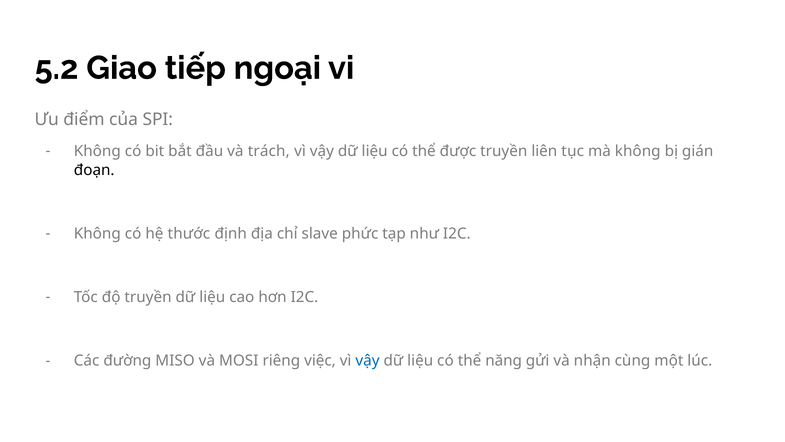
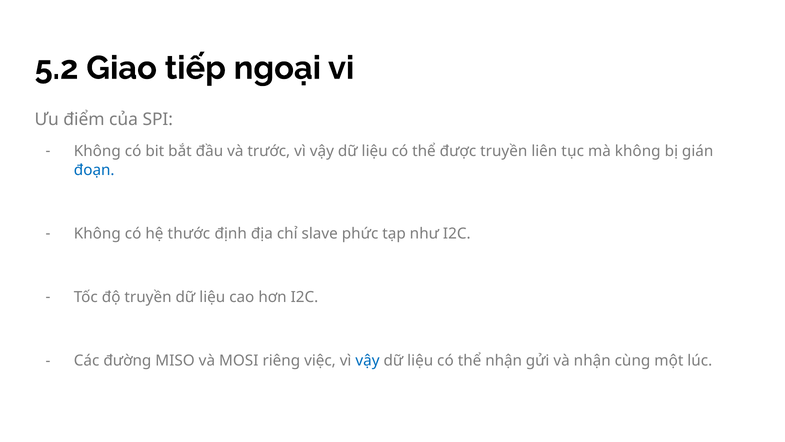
trách: trách -> trước
đoạn colour: black -> blue
thể năng: năng -> nhận
